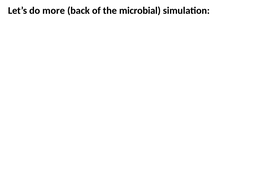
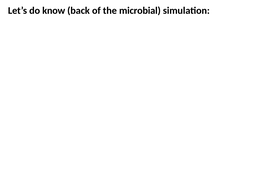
more: more -> know
